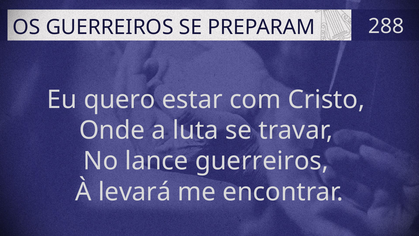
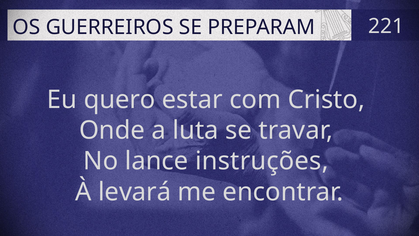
288: 288 -> 221
lance guerreiros: guerreiros -> instruções
